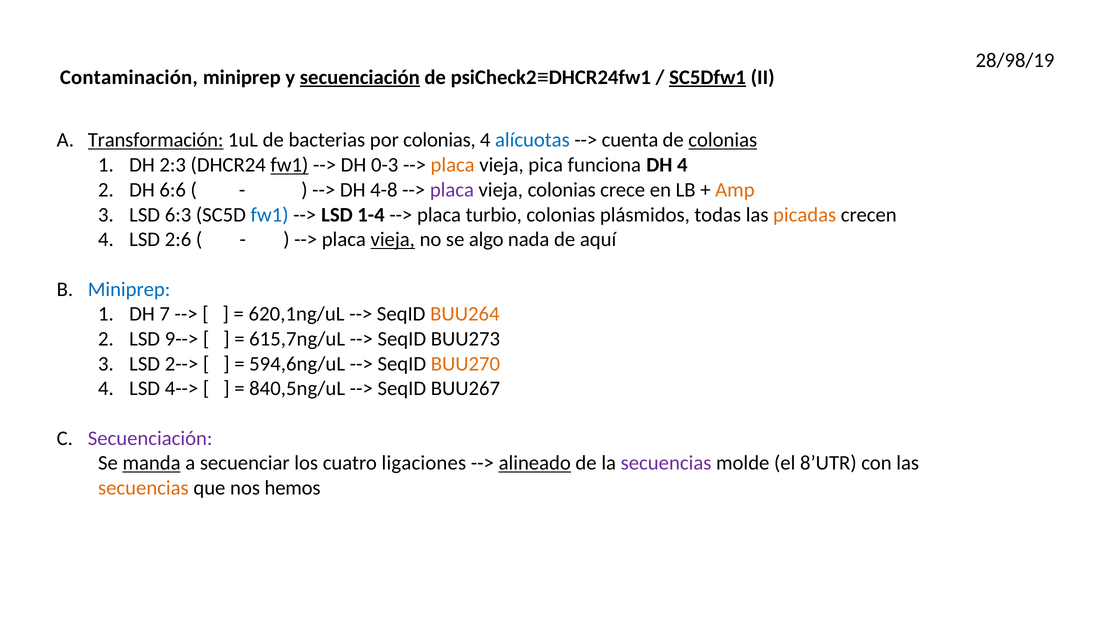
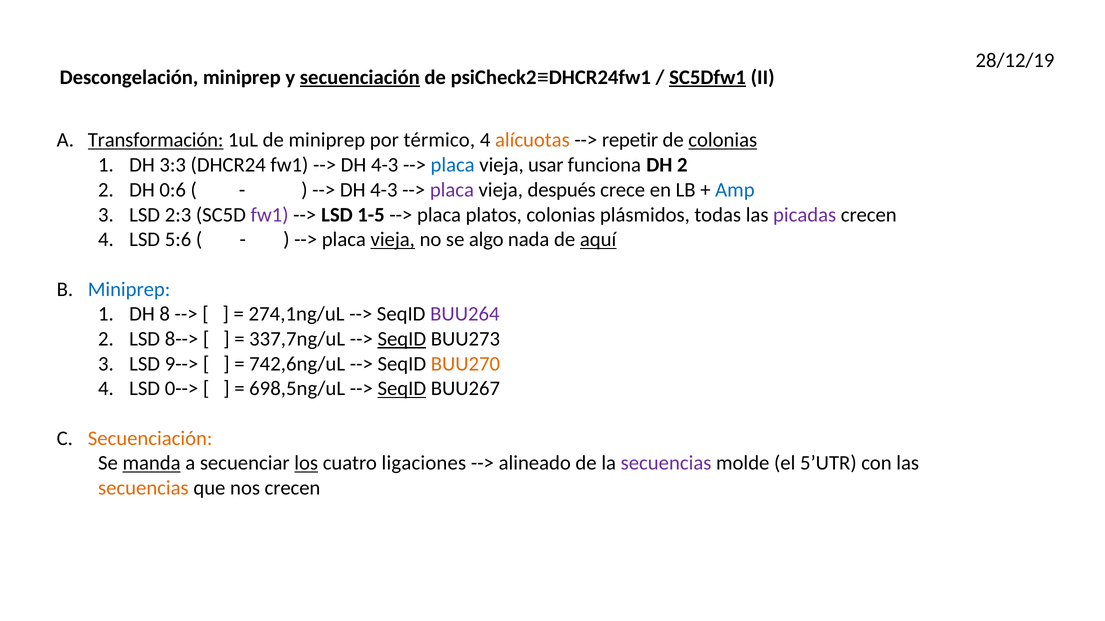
28/98/19: 28/98/19 -> 28/12/19
Contaminación: Contaminación -> Descongelación
de bacterias: bacterias -> miniprep
por colonias: colonias -> térmico
alícuotas colour: blue -> orange
cuenta: cuenta -> repetir
2:3: 2:3 -> 3:3
fw1 at (289, 165) underline: present -> none
0-3 at (385, 165): 0-3 -> 4-3
placa at (453, 165) colour: orange -> blue
pica: pica -> usar
DH 4: 4 -> 2
6:6: 6:6 -> 0:6
4-8 at (384, 190): 4-8 -> 4-3
vieja colonias: colonias -> después
Amp colour: orange -> blue
6:3: 6:3 -> 2:3
fw1 at (270, 215) colour: blue -> purple
1-4: 1-4 -> 1-5
turbio: turbio -> platos
picadas colour: orange -> purple
2:6: 2:6 -> 5:6
aquí underline: none -> present
7: 7 -> 8
620,1ng/uL: 620,1ng/uL -> 274,1ng/uL
BUU264 colour: orange -> purple
9-->: 9--> -> 8-->
615,7ng/uL: 615,7ng/uL -> 337,7ng/uL
SeqID at (402, 339) underline: none -> present
2-->: 2--> -> 9-->
594,6ng/uL: 594,6ng/uL -> 742,6ng/uL
4-->: 4--> -> 0-->
840,5ng/uL: 840,5ng/uL -> 698,5ng/uL
SeqID at (402, 389) underline: none -> present
Secuenciación at (150, 439) colour: purple -> orange
los underline: none -> present
alineado underline: present -> none
8’UTR: 8’UTR -> 5’UTR
nos hemos: hemos -> crecen
